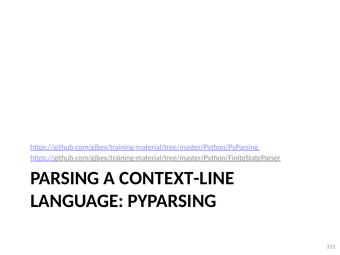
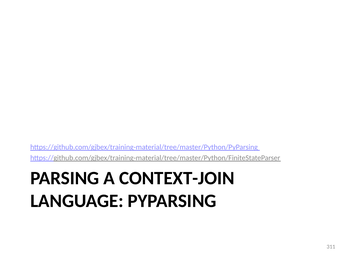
CONTEXT-LINE: CONTEXT-LINE -> CONTEXT-JOIN
